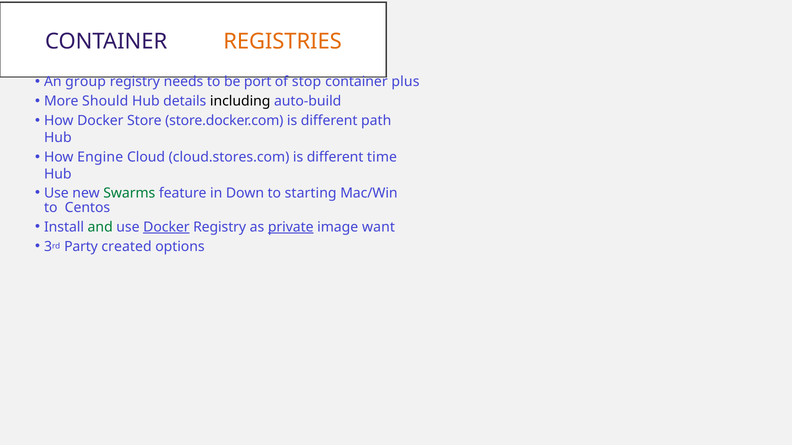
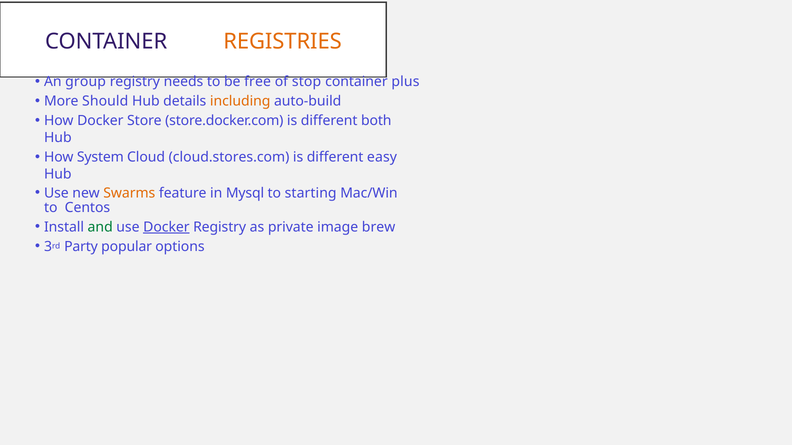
port: port -> free
including colour: black -> orange
path: path -> both
Engine: Engine -> System
time: time -> easy
Swarms colour: green -> orange
Down: Down -> Mysql
private underline: present -> none
want: want -> brew
created: created -> popular
